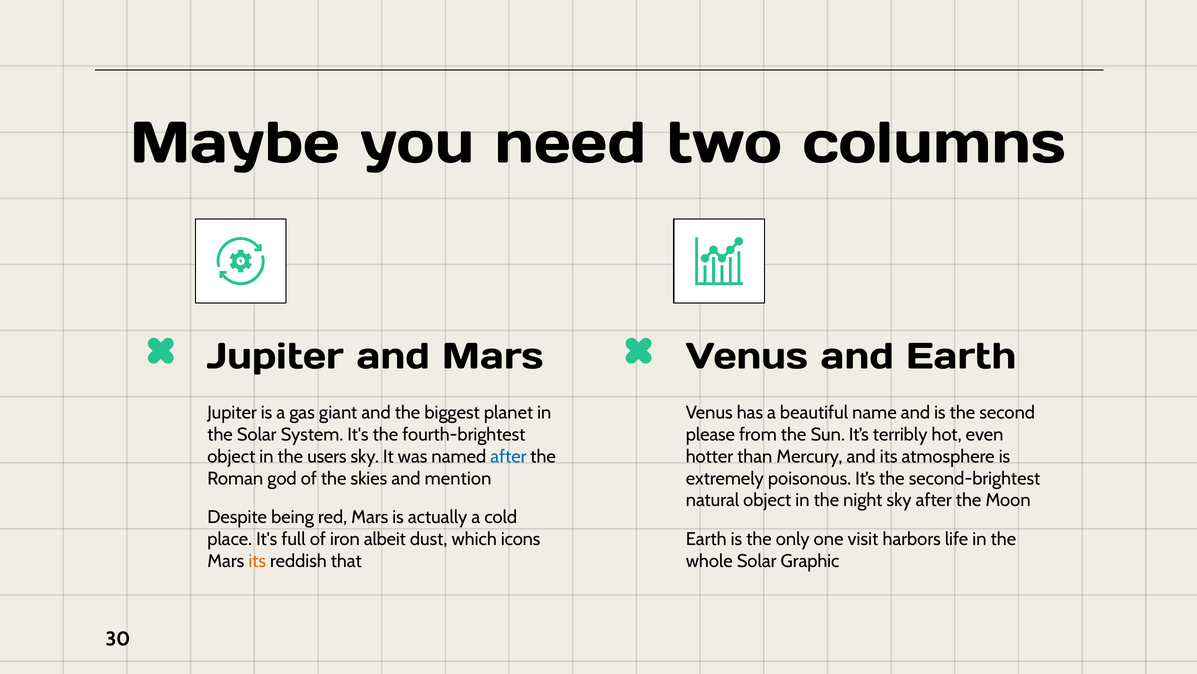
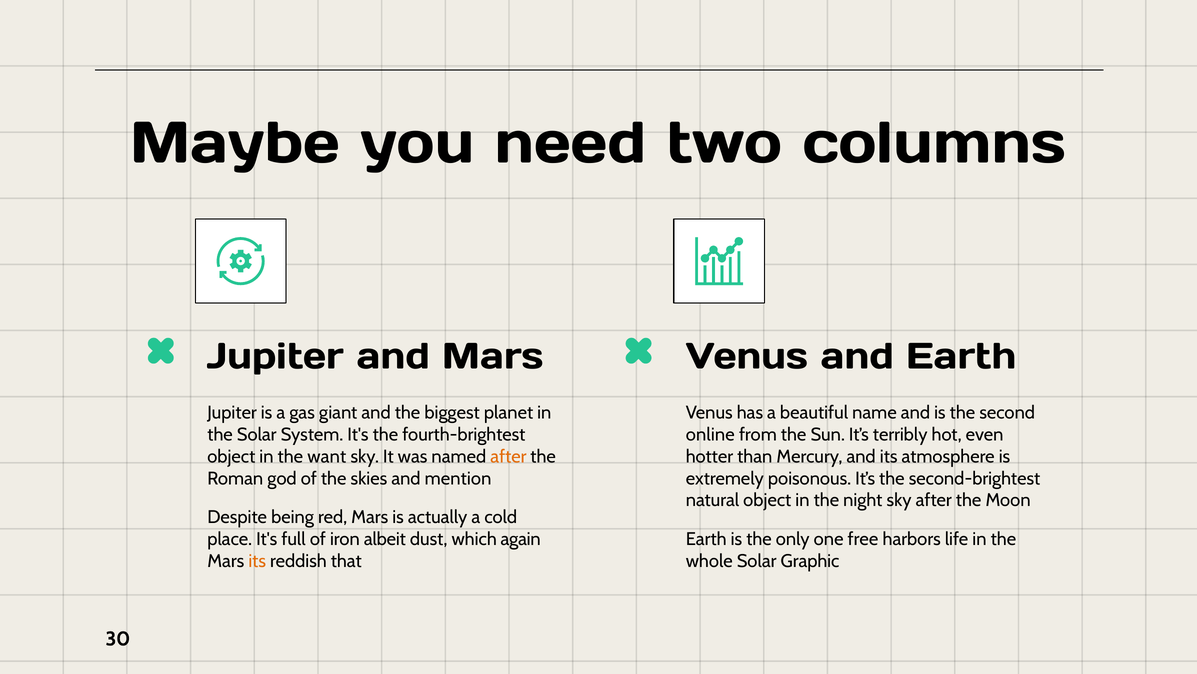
please: please -> online
users: users -> want
after at (508, 456) colour: blue -> orange
icons: icons -> again
visit: visit -> free
